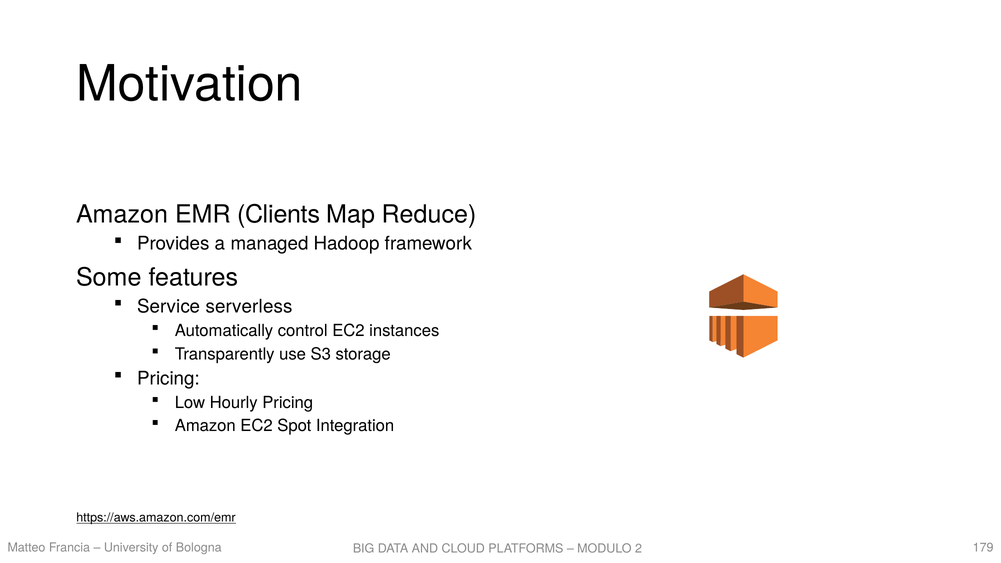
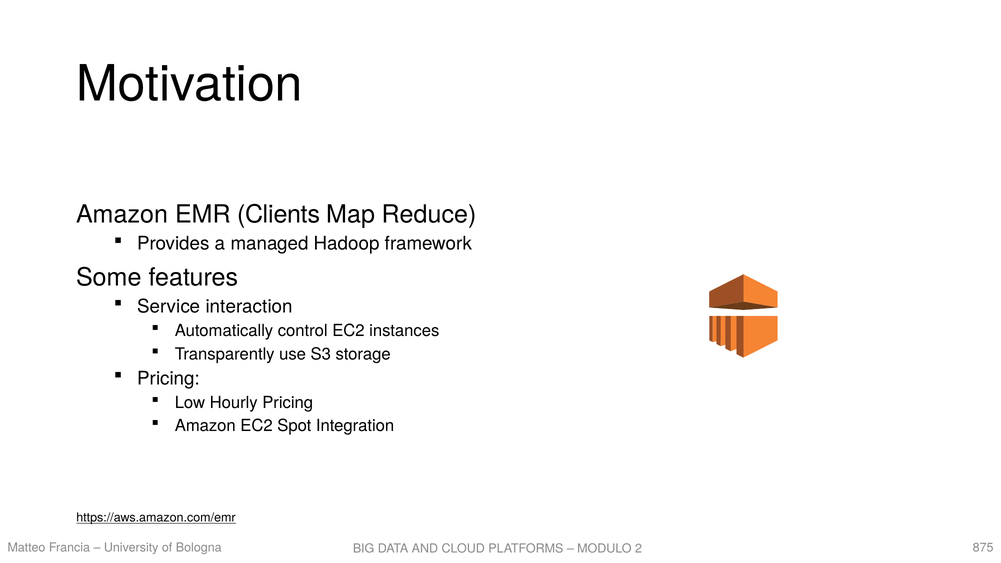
serverless: serverless -> interaction
179: 179 -> 875
